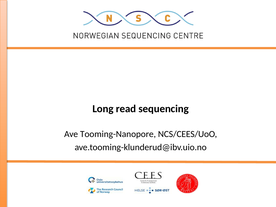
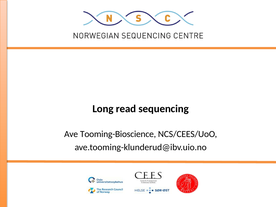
Tooming-Nanopore: Tooming-Nanopore -> Tooming-Bioscience
